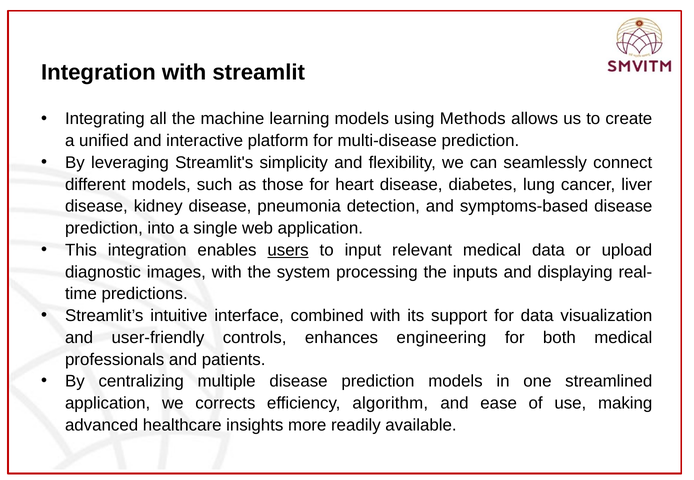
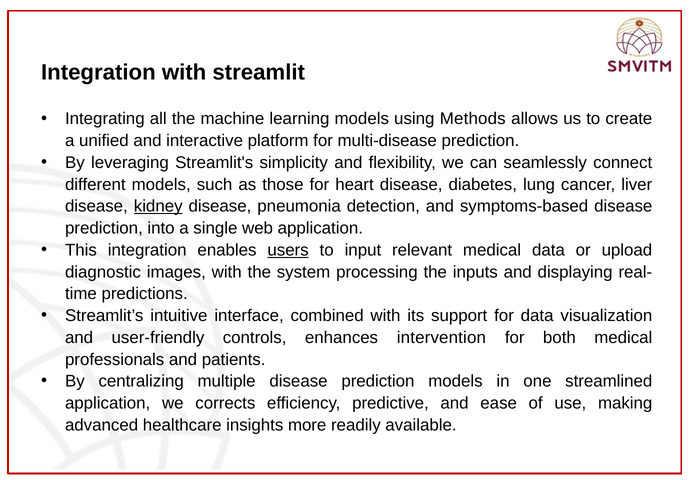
kidney underline: none -> present
engineering: engineering -> intervention
algorithm: algorithm -> predictive
